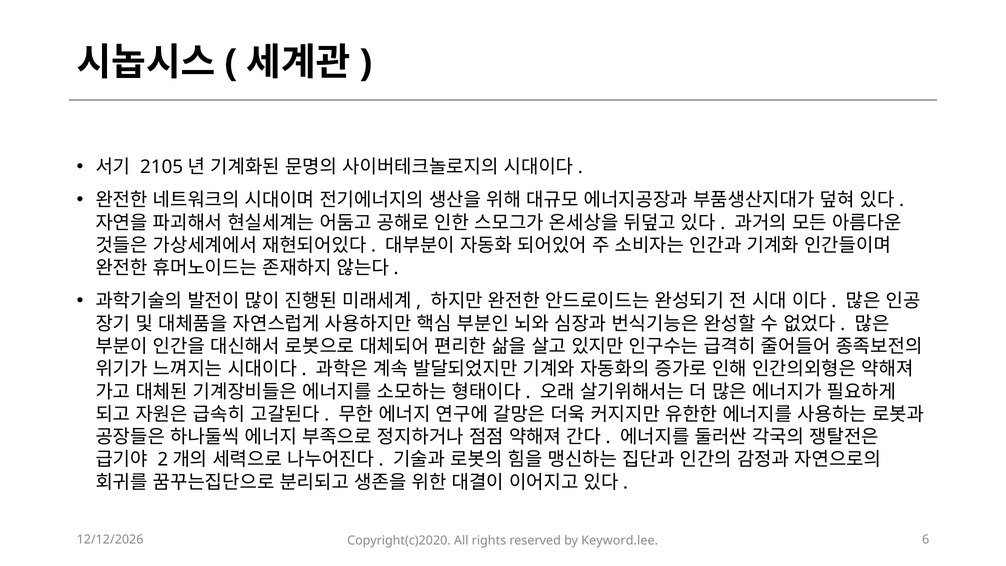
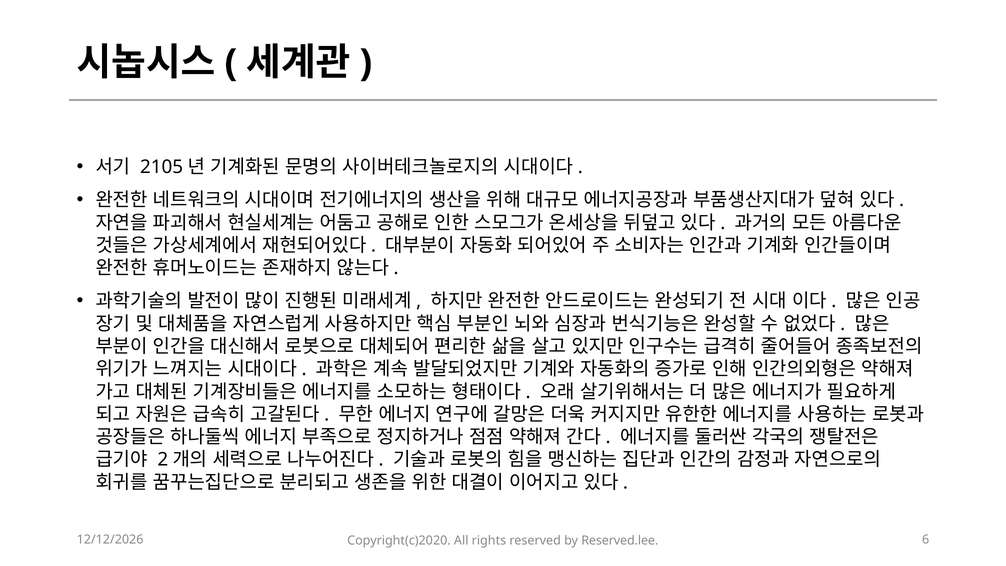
Keyword.lee: Keyword.lee -> Reserved.lee
